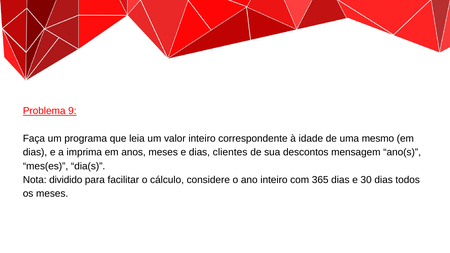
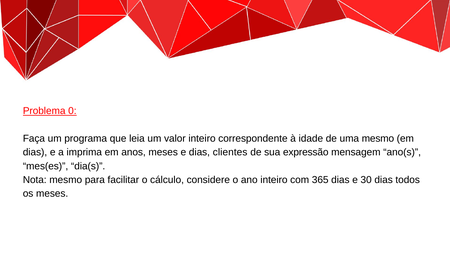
9: 9 -> 0
descontos: descontos -> expressão
Nota dividido: dividido -> mesmo
